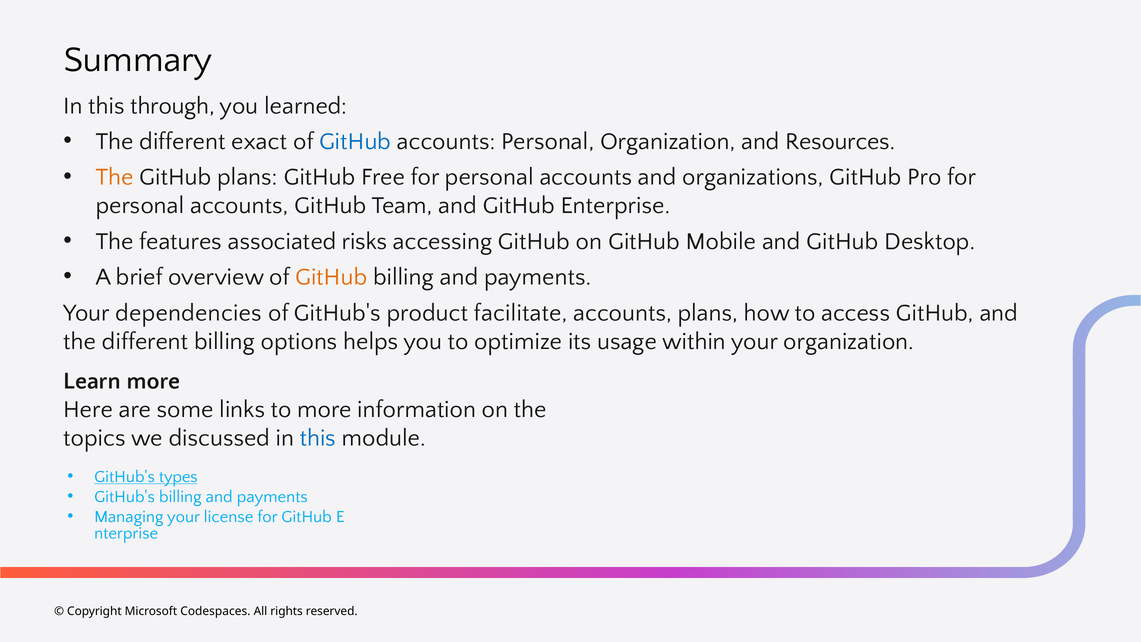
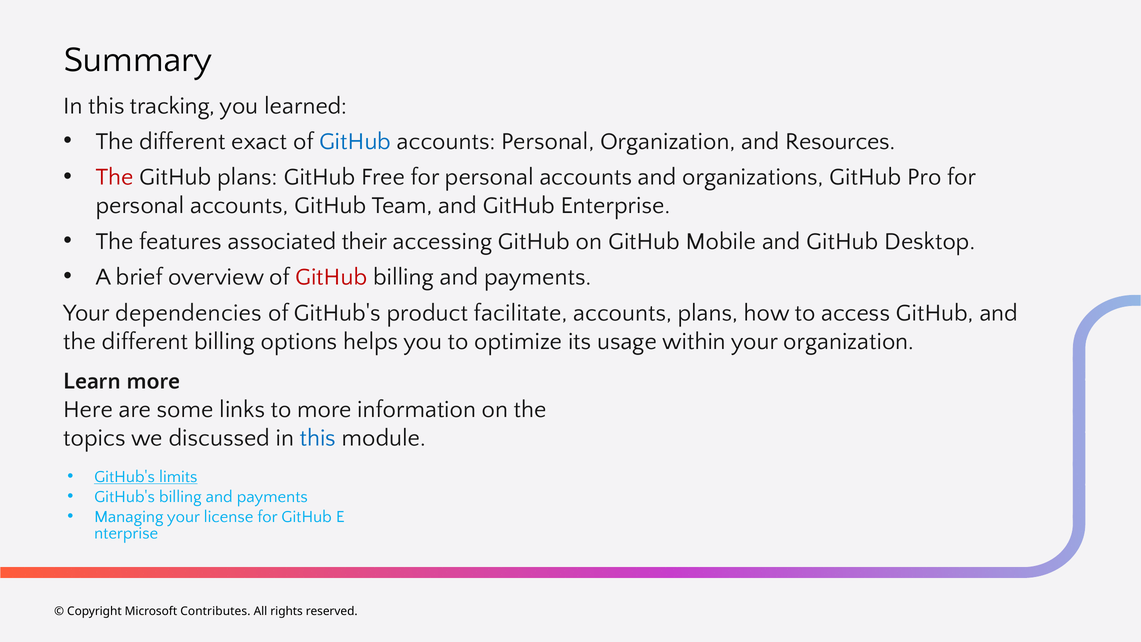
through: through -> tracking
The at (115, 177) colour: orange -> red
risks: risks -> their
GitHub at (331, 277) colour: orange -> red
types: types -> limits
Codespaces: Codespaces -> Contributes
